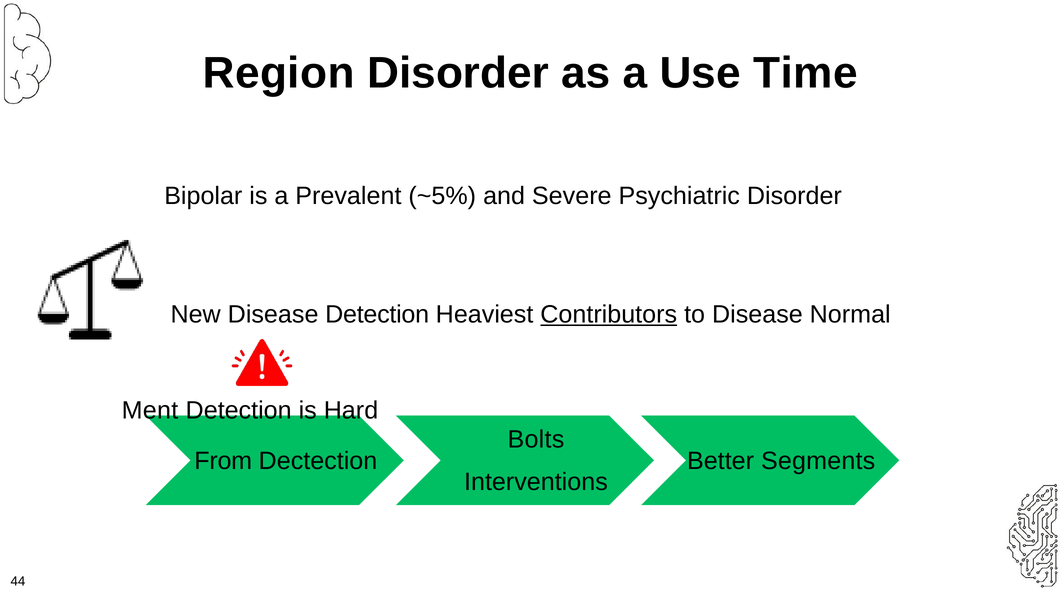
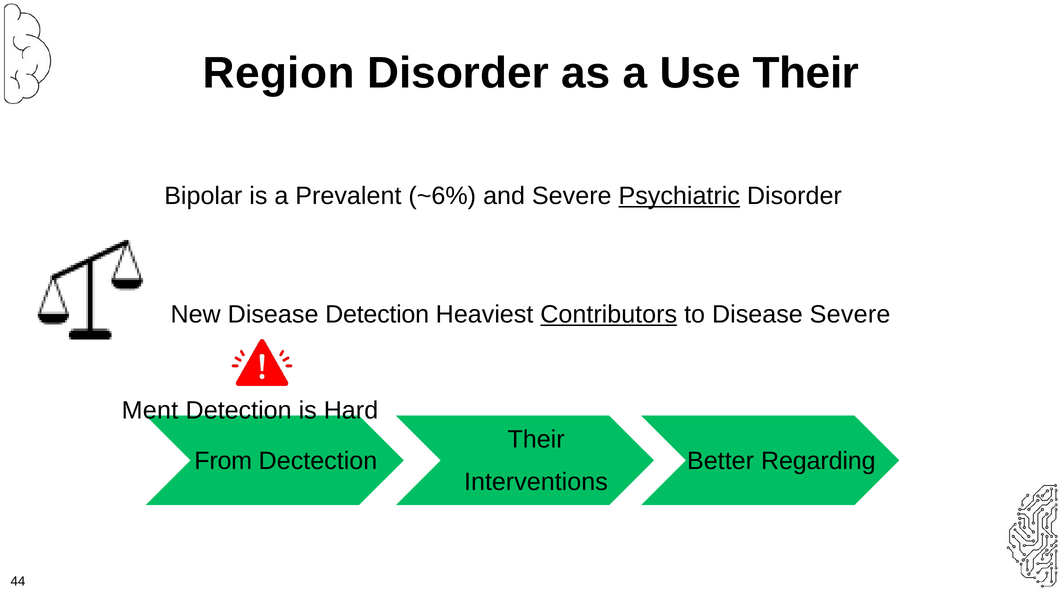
Use Time: Time -> Their
~5%: ~5% -> ~6%
Psychiatric underline: none -> present
Disease Normal: Normal -> Severe
Bolts at (536, 440): Bolts -> Their
Segments: Segments -> Regarding
